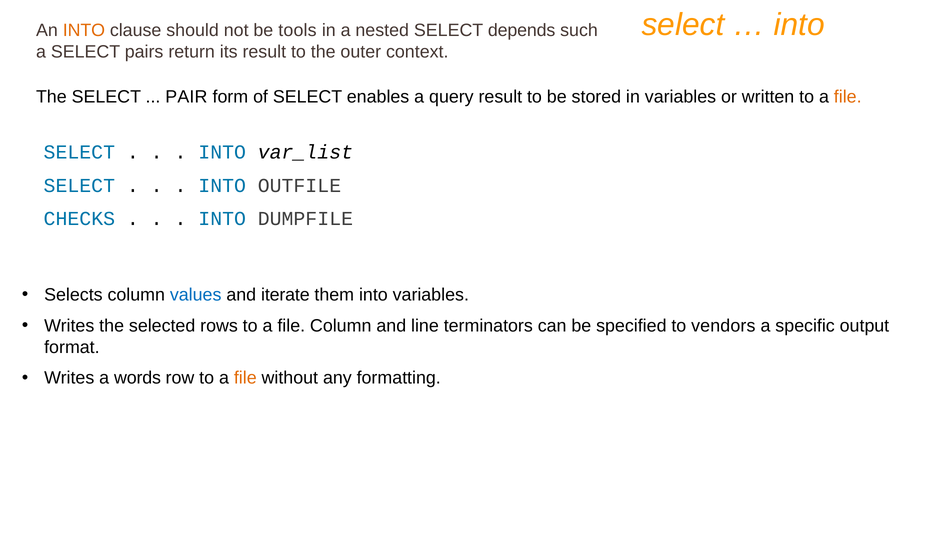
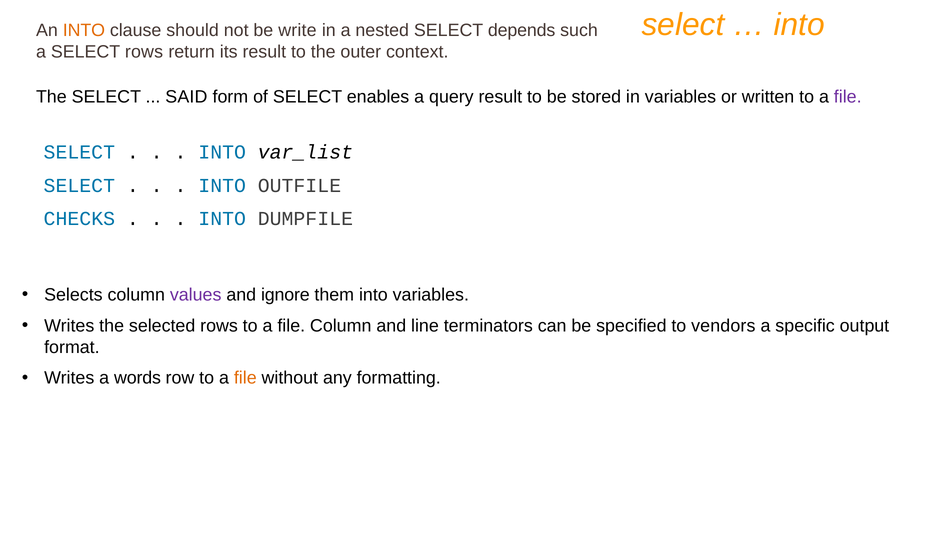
tools: tools -> write
SELECT pairs: pairs -> rows
PAIR: PAIR -> SAID
file at (848, 97) colour: orange -> purple
values colour: blue -> purple
iterate: iterate -> ignore
